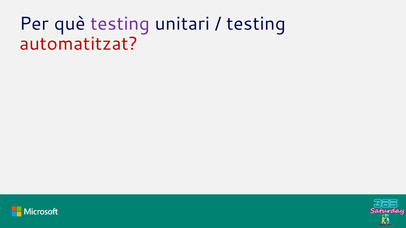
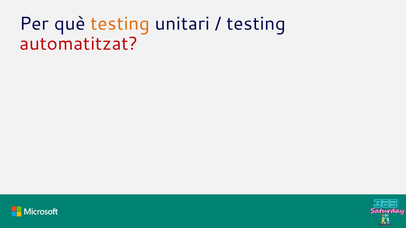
testing at (120, 24) colour: purple -> orange
